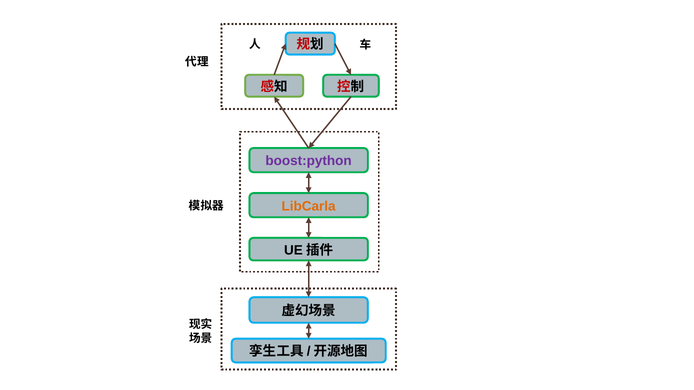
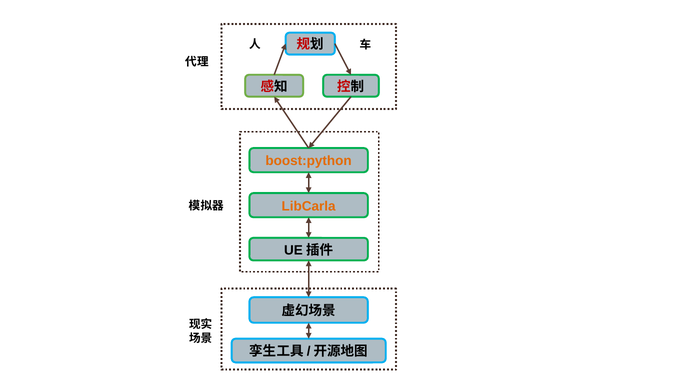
boost:python colour: purple -> orange
